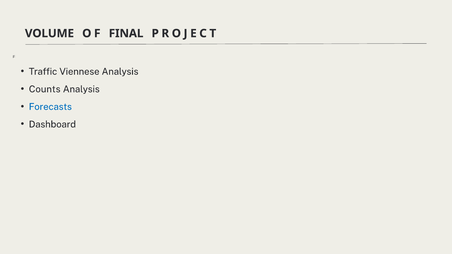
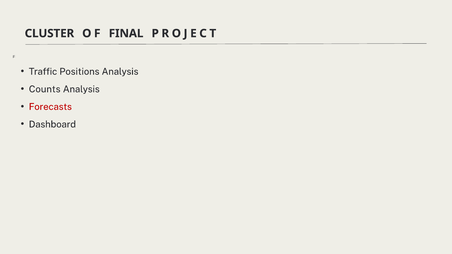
VOLUME: VOLUME -> CLUSTER
Viennese: Viennese -> Positions
Forecasts colour: blue -> red
